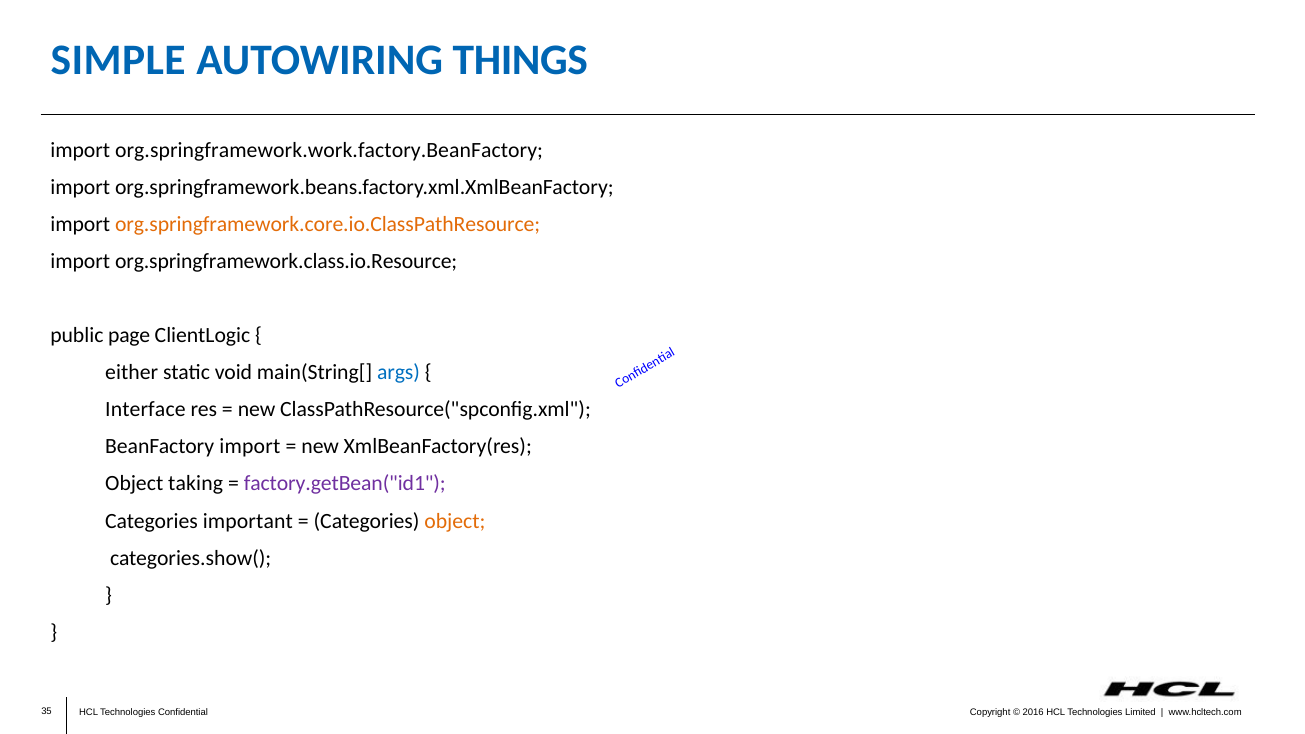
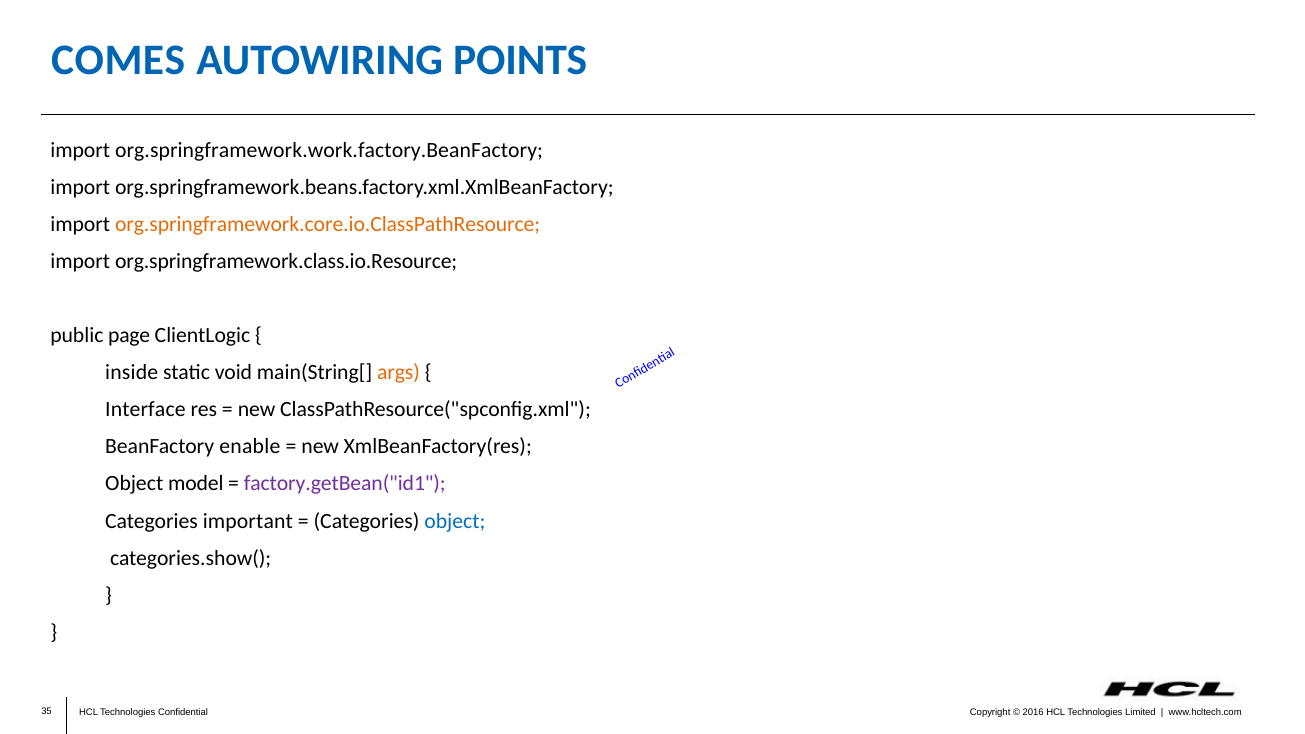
SIMPLE: SIMPLE -> COMES
THINGS: THINGS -> POINTS
either: either -> inside
args colour: blue -> orange
BeanFactory import: import -> enable
taking: taking -> model
object at (455, 521) colour: orange -> blue
